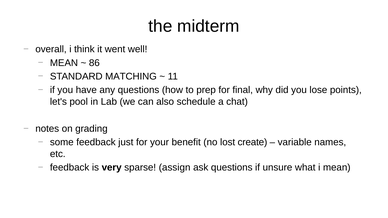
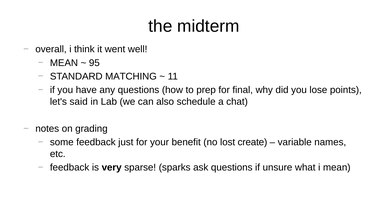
86: 86 -> 95
pool: pool -> said
assign: assign -> sparks
